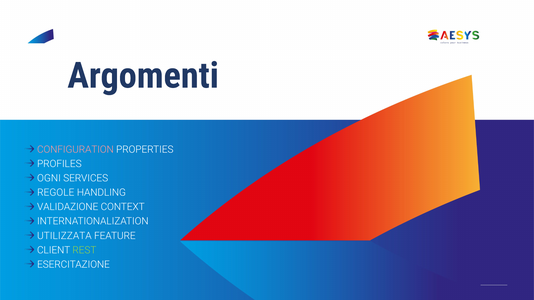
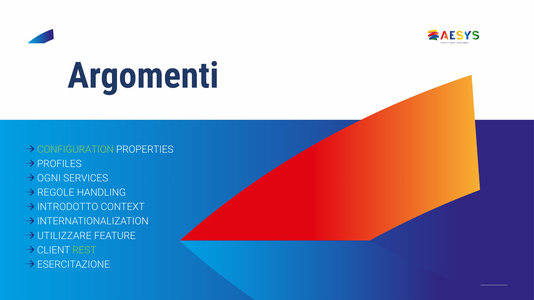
CONFIGURATION colour: pink -> light green
VALIDAZIONE: VALIDAZIONE -> INTRODOTTO
UTILIZZATA: UTILIZZATA -> UTILIZZARE
